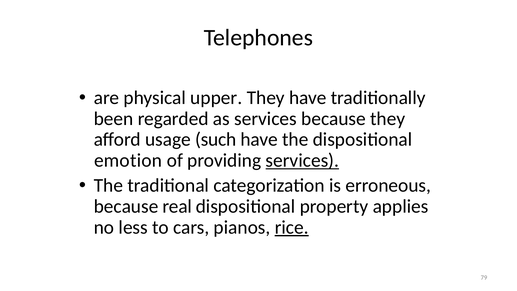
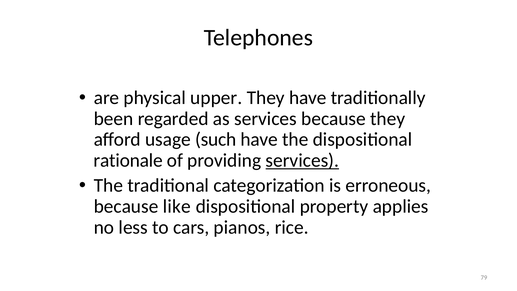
emotion: emotion -> rationale
real: real -> like
rice underline: present -> none
